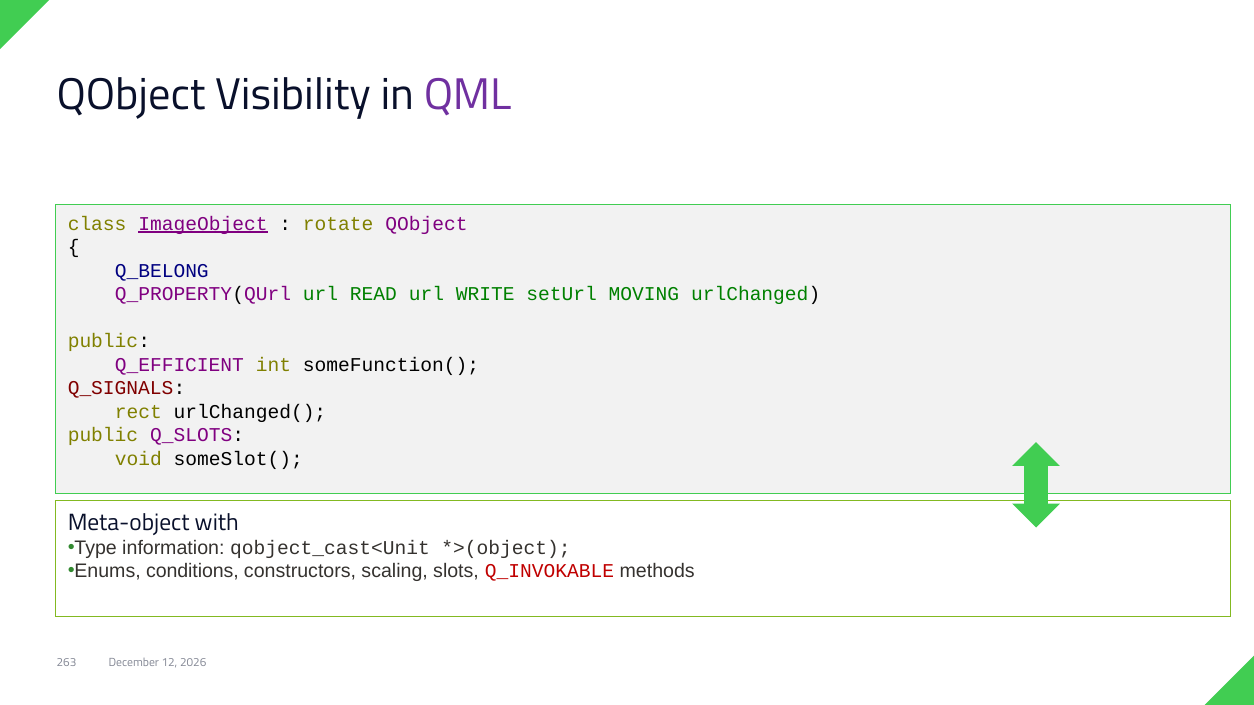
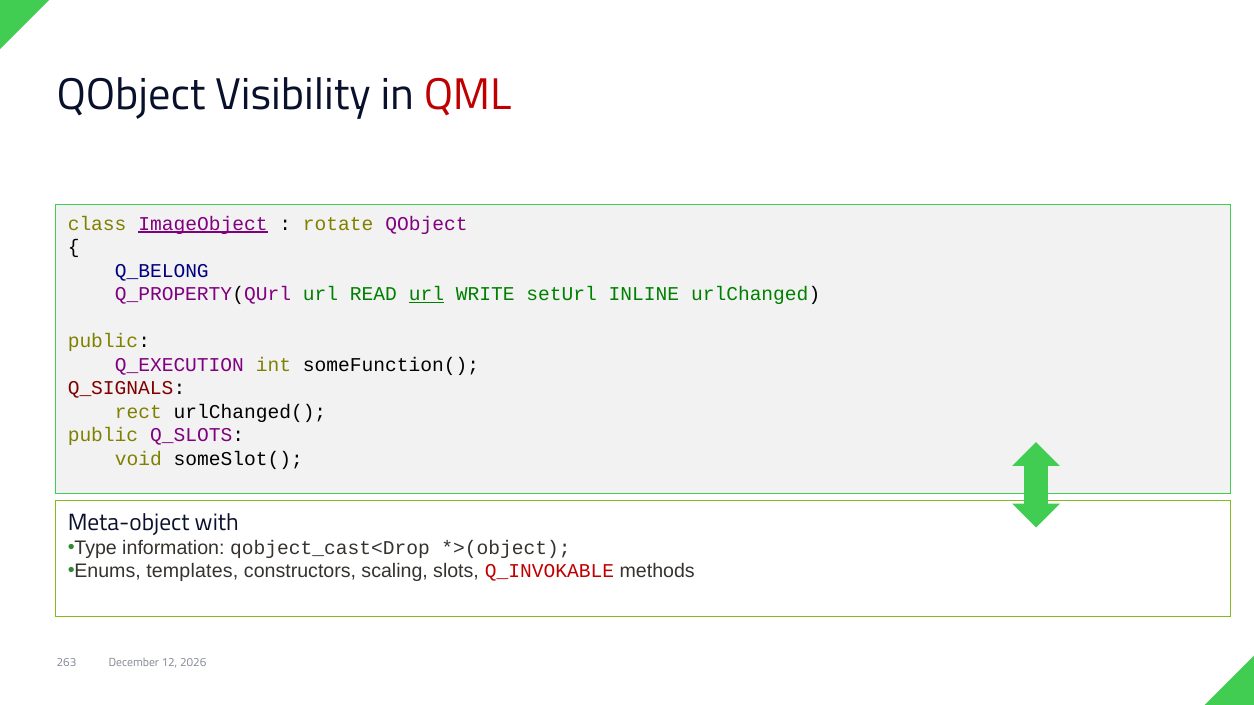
QML colour: purple -> red
url at (426, 294) underline: none -> present
MOVING: MOVING -> INLINE
Q_EFFICIENT: Q_EFFICIENT -> Q_EXECUTION
qobject_cast<Unit: qobject_cast<Unit -> qobject_cast<Drop
conditions: conditions -> templates
